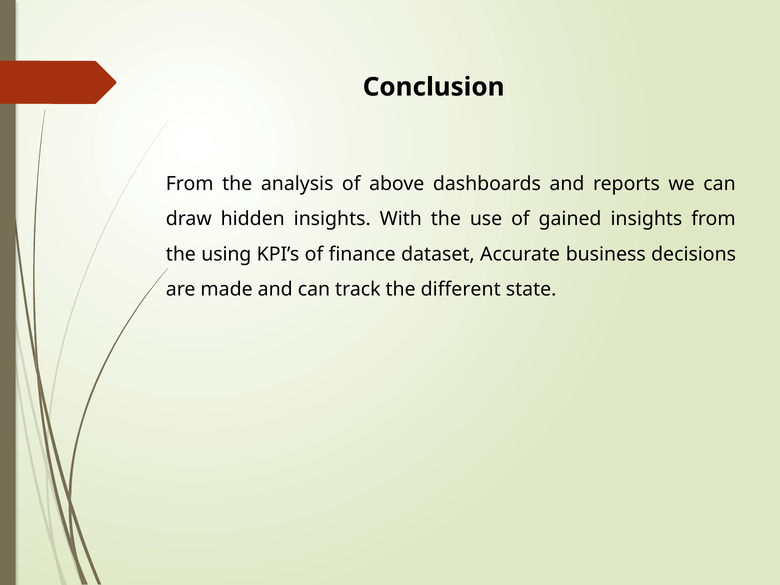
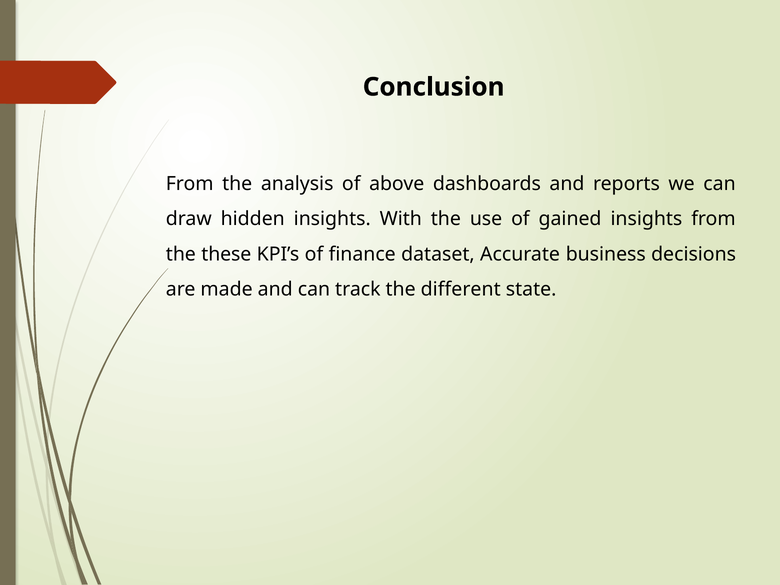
using: using -> these
